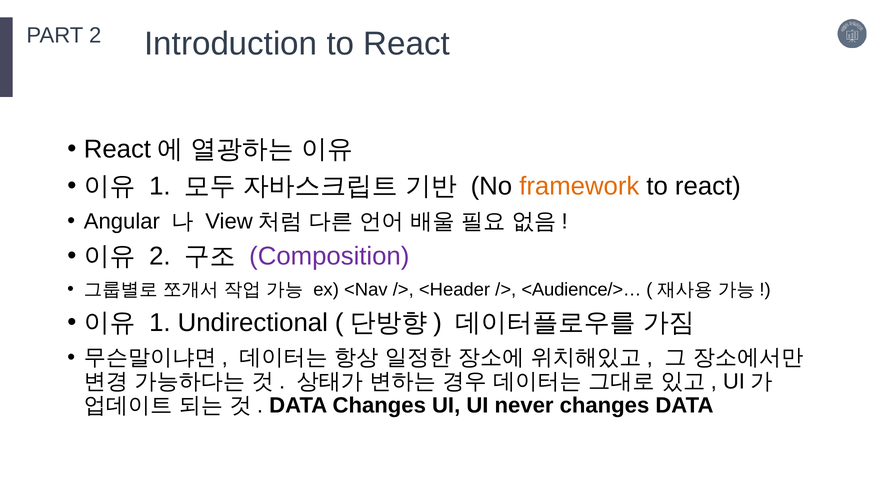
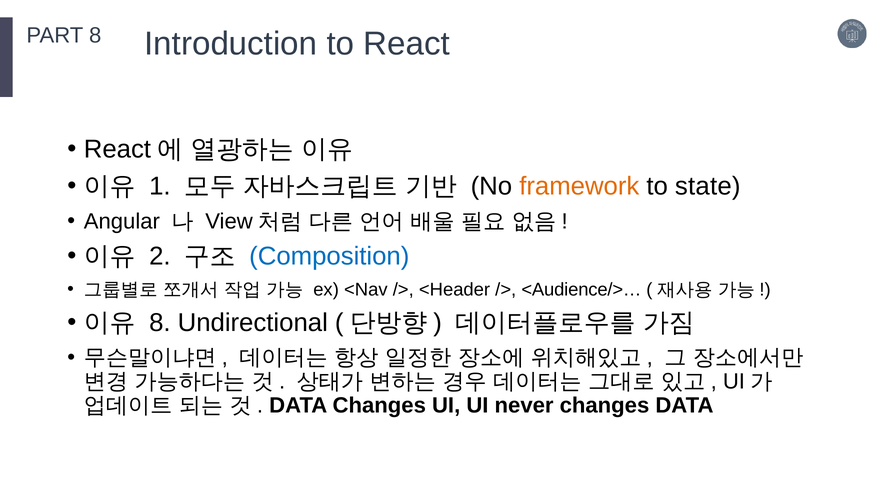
PART 2: 2 -> 8
react at (708, 186): react -> state
Composition colour: purple -> blue
1 at (160, 323): 1 -> 8
